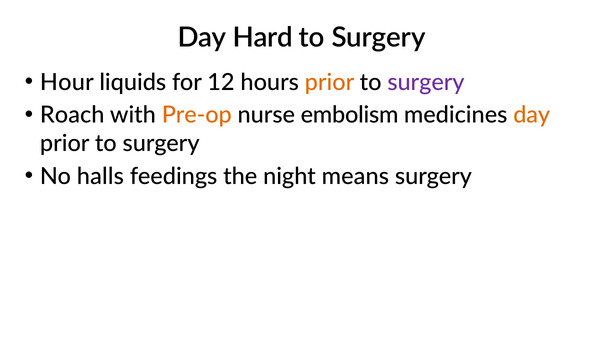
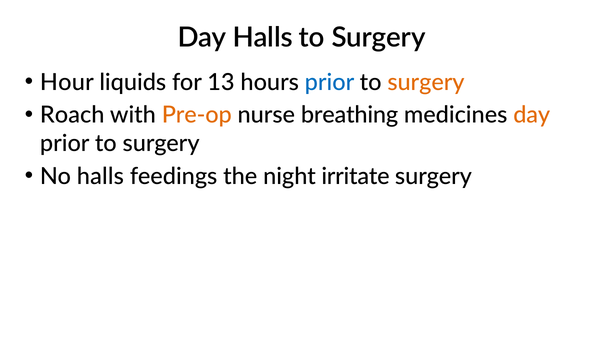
Day Hard: Hard -> Halls
12: 12 -> 13
prior at (330, 82) colour: orange -> blue
surgery at (426, 82) colour: purple -> orange
embolism: embolism -> breathing
means: means -> irritate
